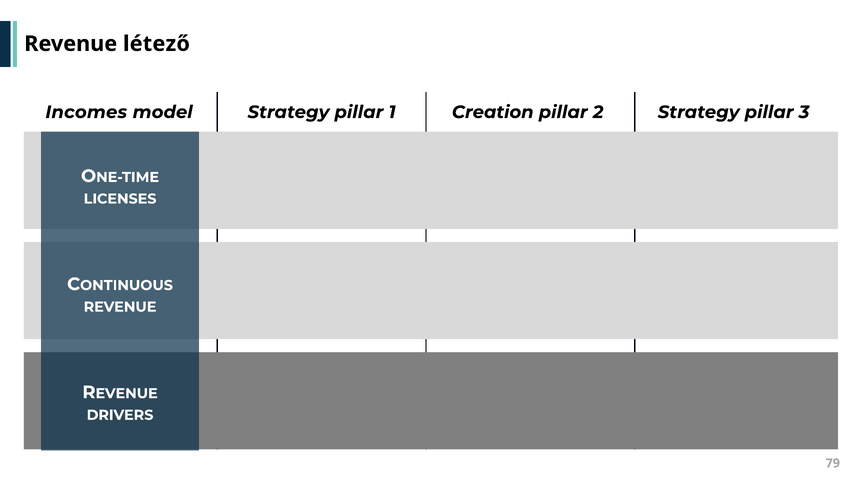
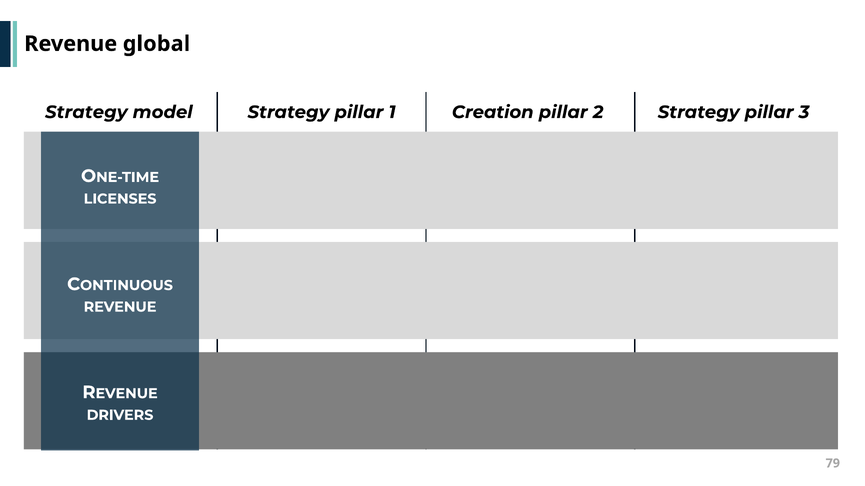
létező: létező -> global
Incomes at (86, 112): Incomes -> Strategy
